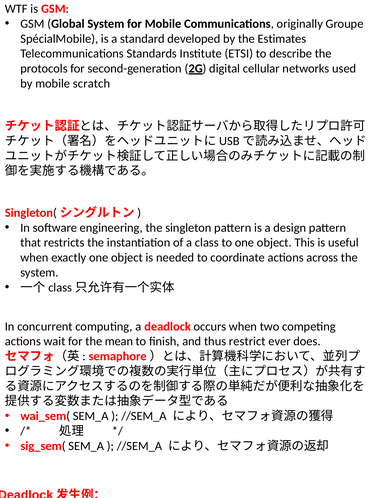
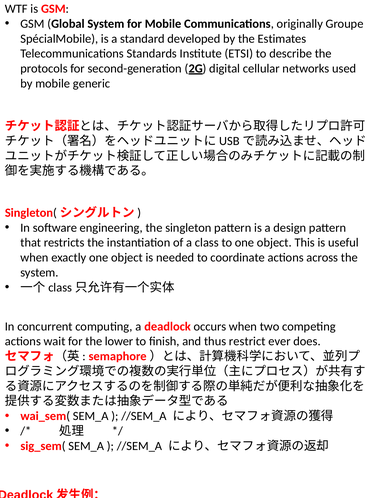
scratch: scratch -> generic
mean: mean -> lower
